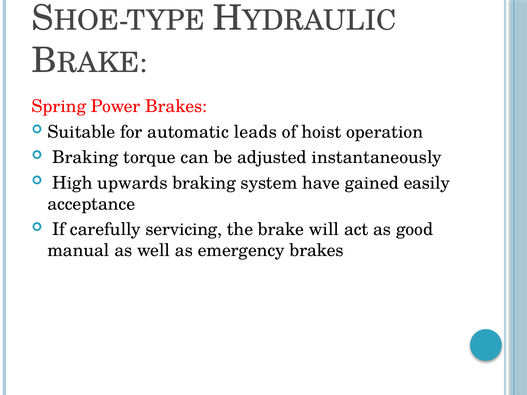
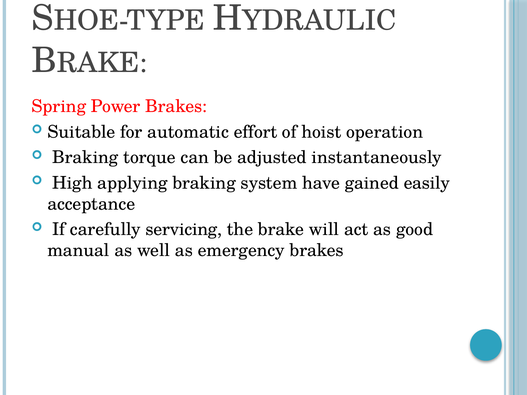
leads: leads -> effort
upwards: upwards -> applying
